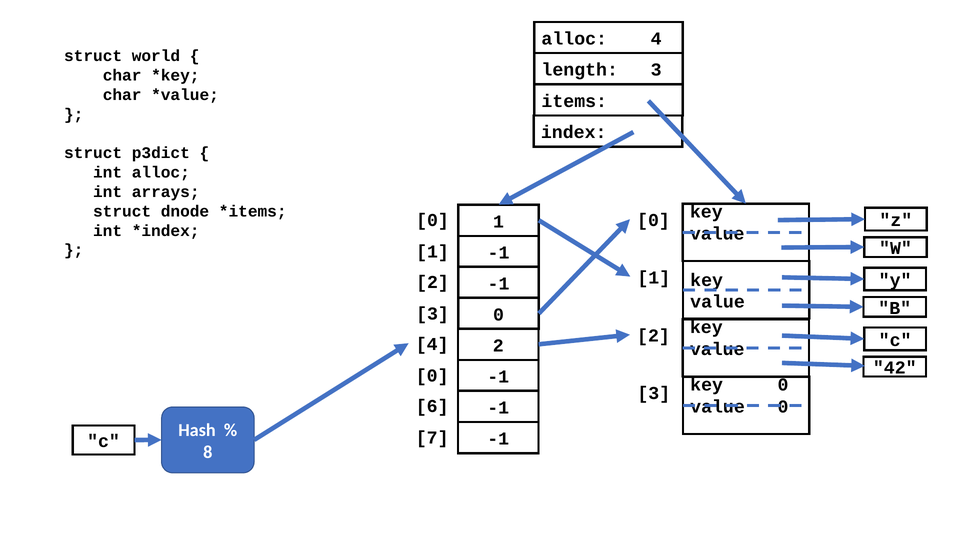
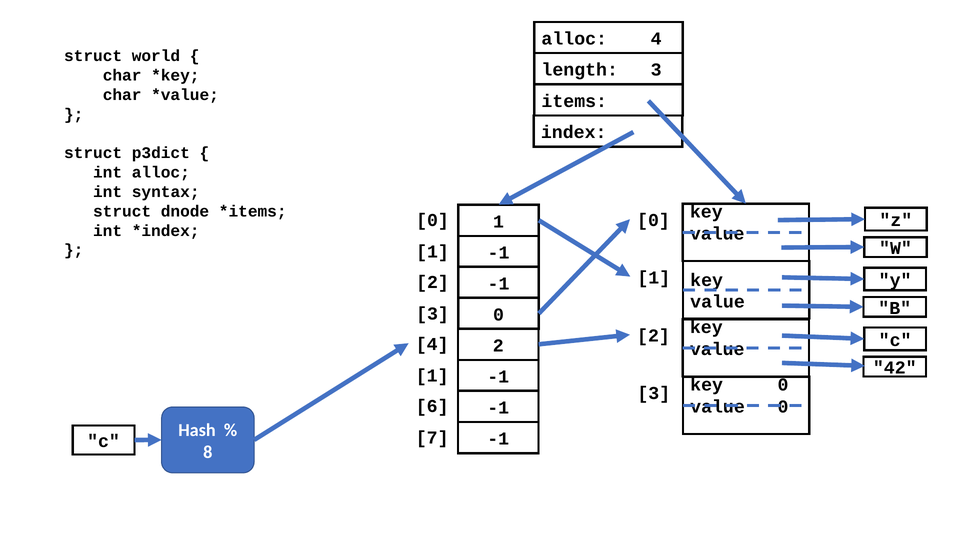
arrays: arrays -> syntax
0 at (432, 376): 0 -> 1
